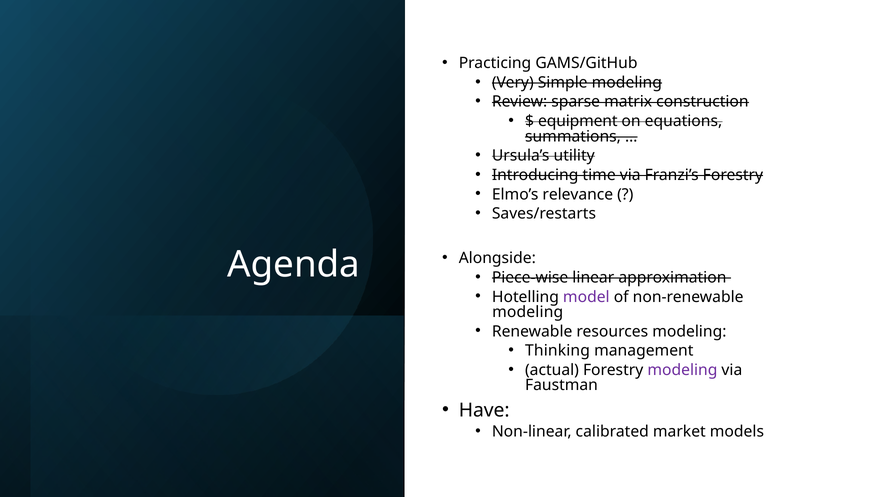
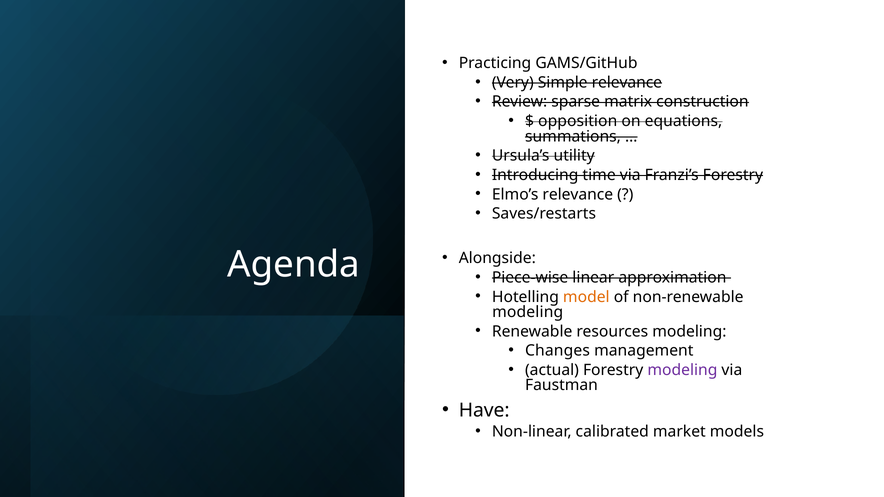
Simple modeling: modeling -> relevance
equipment: equipment -> opposition
model colour: purple -> orange
Thinking: Thinking -> Changes
